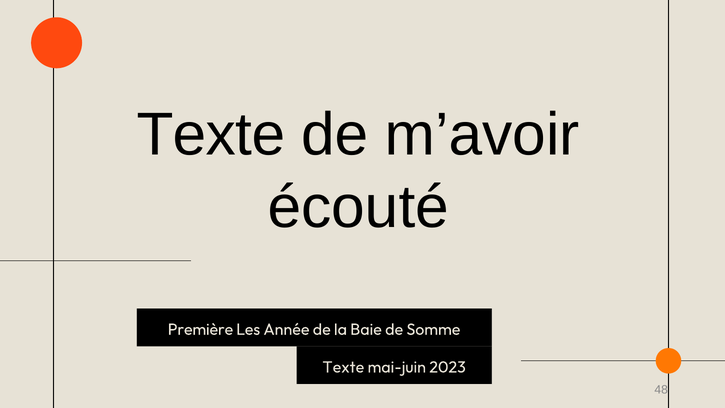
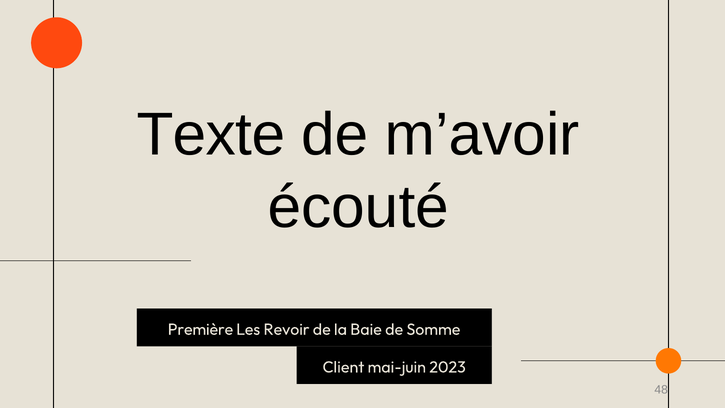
Année: Année -> Revoir
Texte at (343, 367): Texte -> Client
